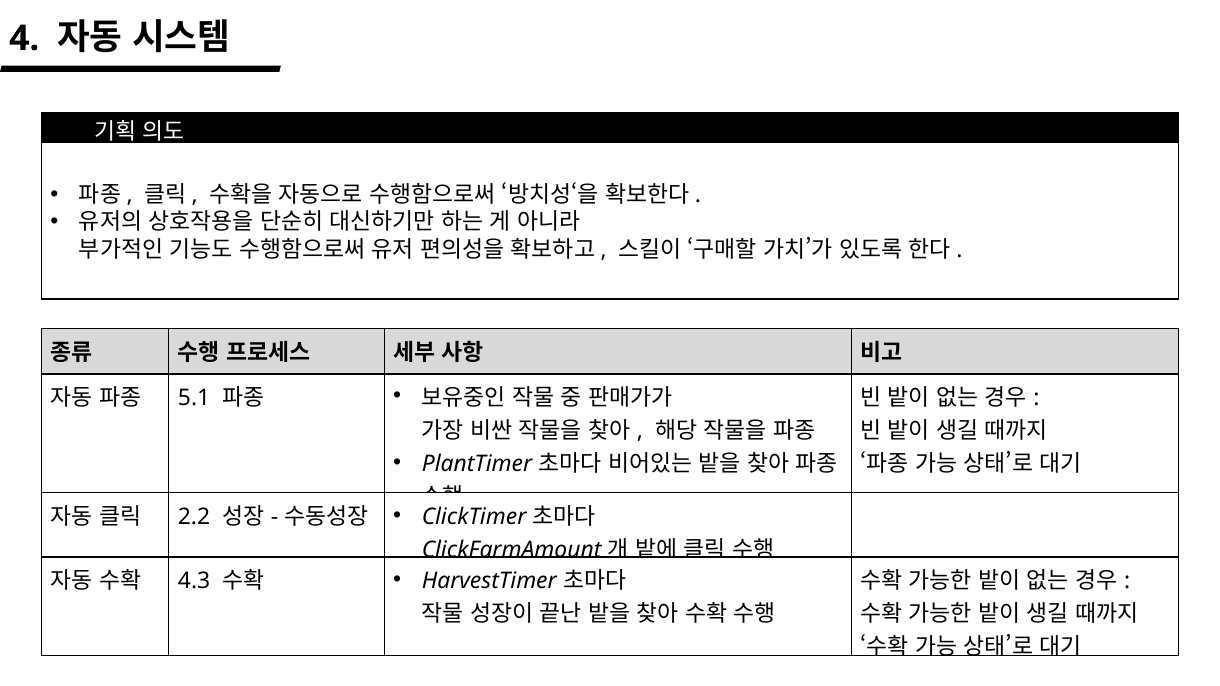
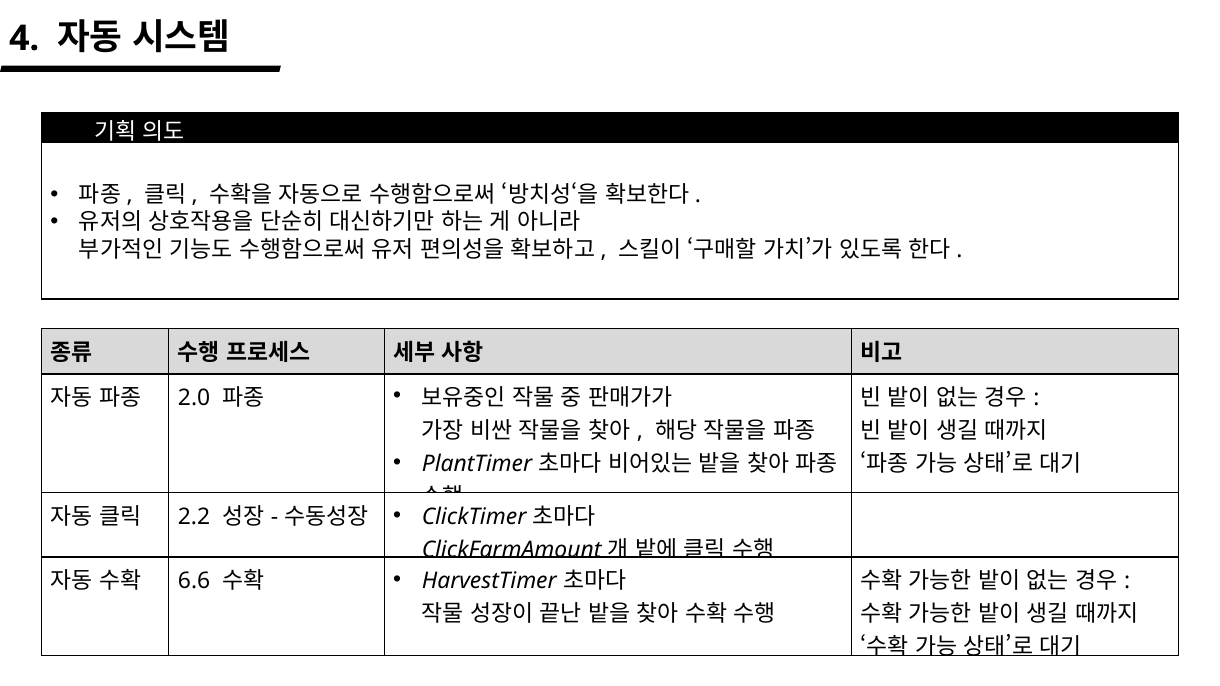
5.1: 5.1 -> 2.0
4.3: 4.3 -> 6.6
